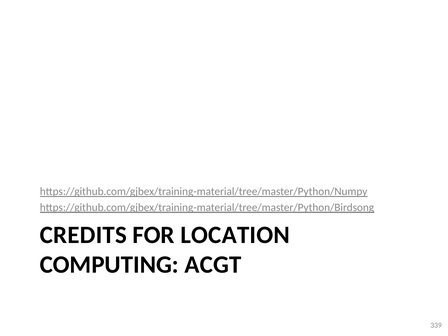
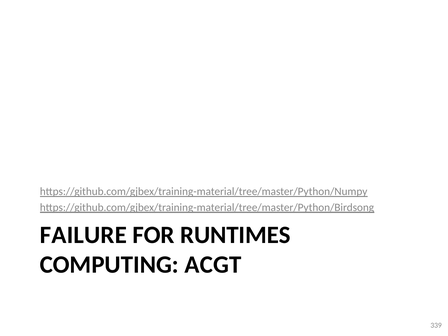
CREDITS: CREDITS -> FAILURE
LOCATION: LOCATION -> RUNTIMES
